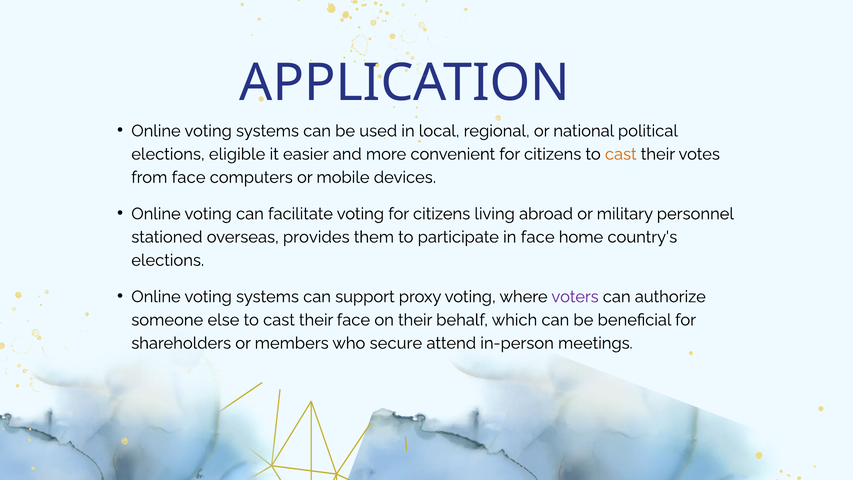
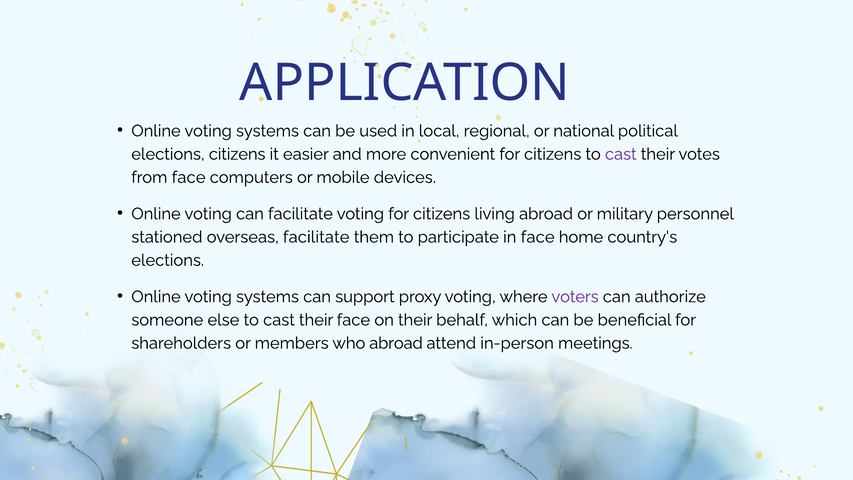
elections eligible: eligible -> citizens
cast at (621, 154) colour: orange -> purple
overseas provides: provides -> facilitate
who secure: secure -> abroad
